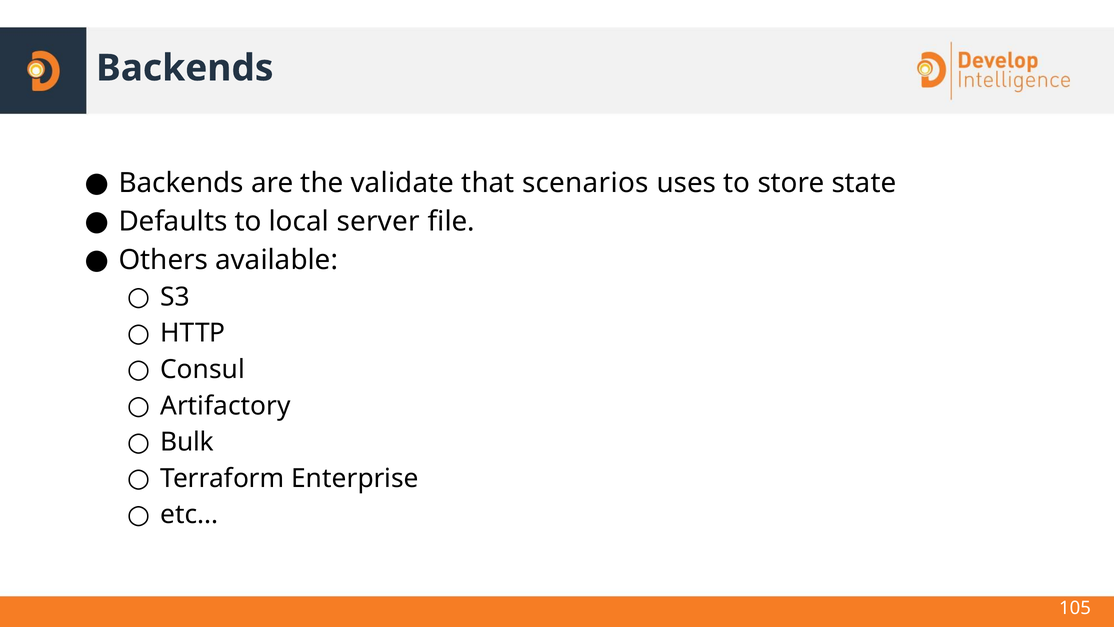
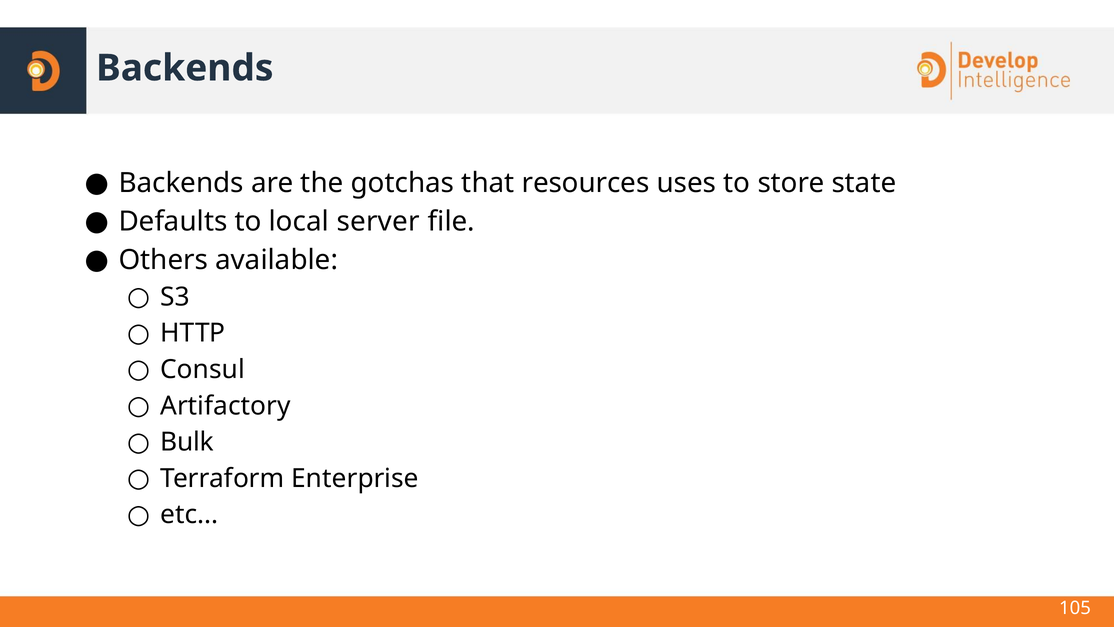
validate: validate -> gotchas
scenarios: scenarios -> resources
